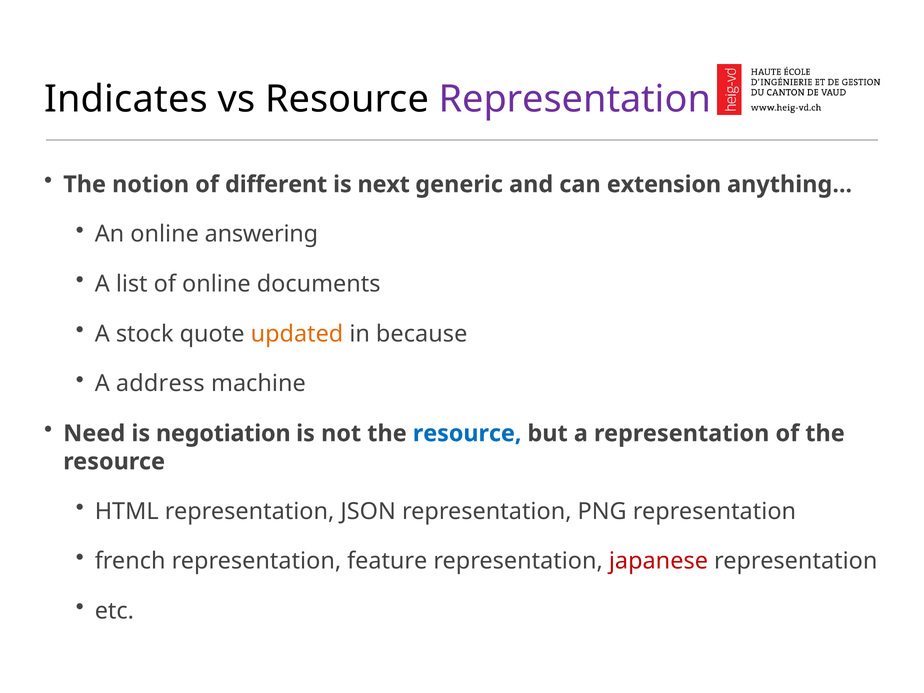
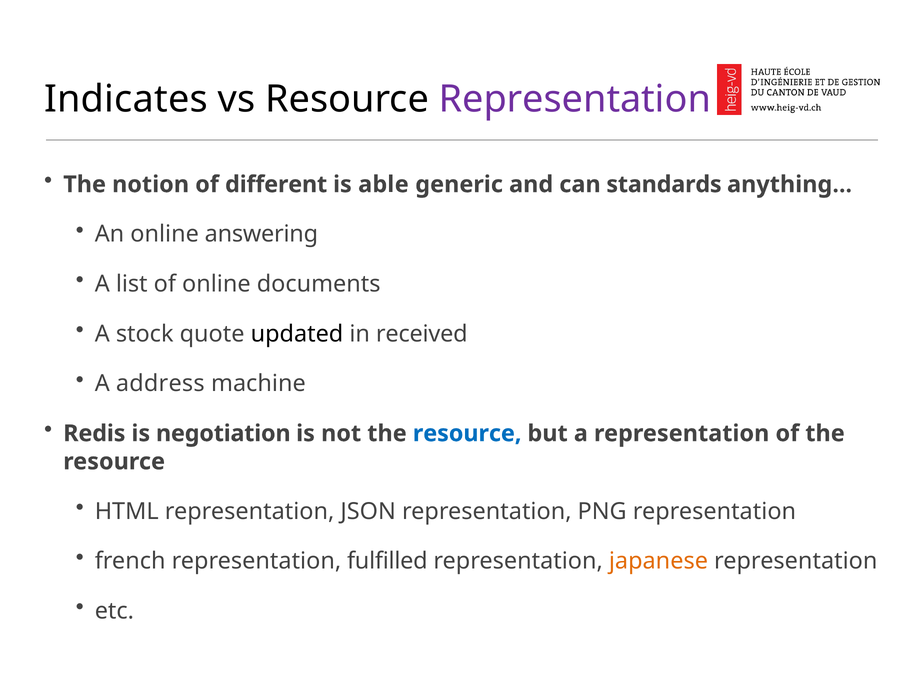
next: next -> able
extension: extension -> standards
updated colour: orange -> black
because: because -> received
Need: Need -> Redis
feature: feature -> fulfilled
japanese colour: red -> orange
